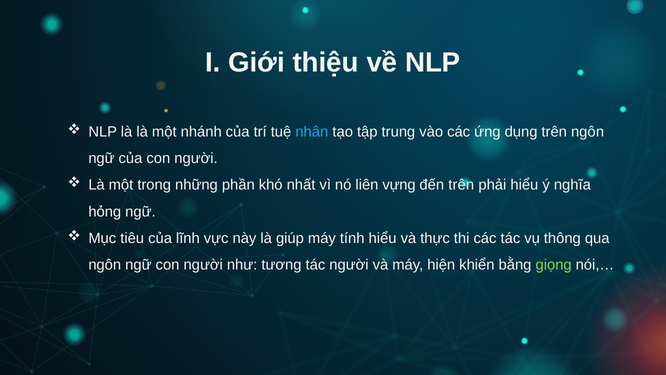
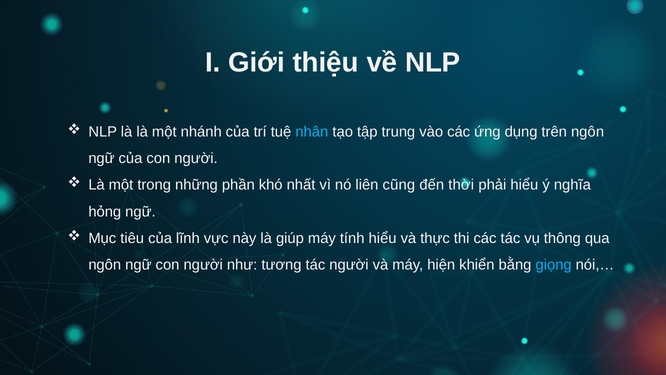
vựng: vựng -> cũng
đến trên: trên -> thời
giọng colour: light green -> light blue
